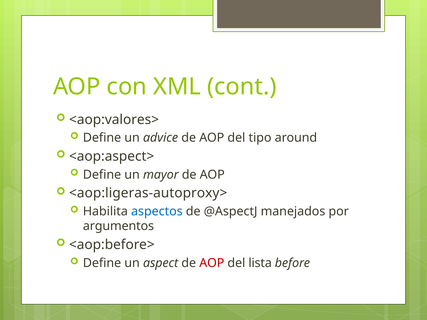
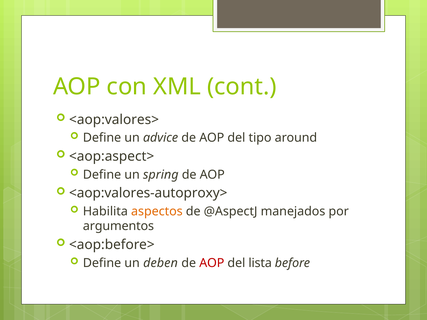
mayor: mayor -> spring
<aop:ligeras-autoproxy>: <aop:ligeras-autoproxy> -> <aop:valores-autoproxy>
aspectos colour: blue -> orange
aspect: aspect -> deben
